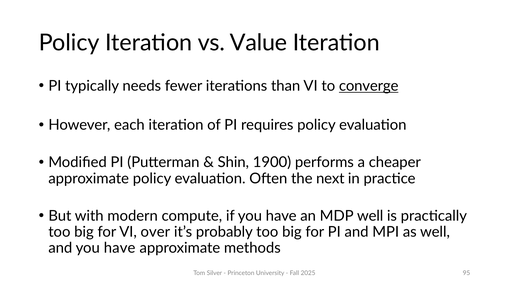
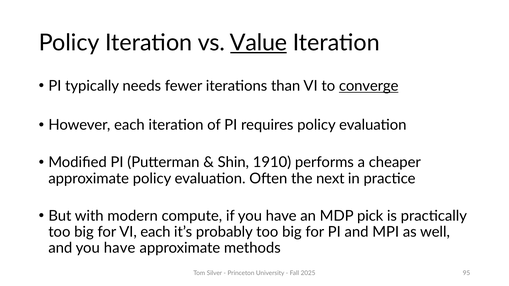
Value underline: none -> present
1900: 1900 -> 1910
MDP well: well -> pick
VI over: over -> each
